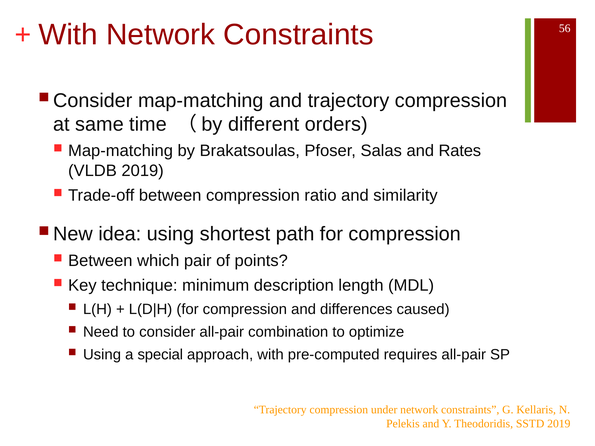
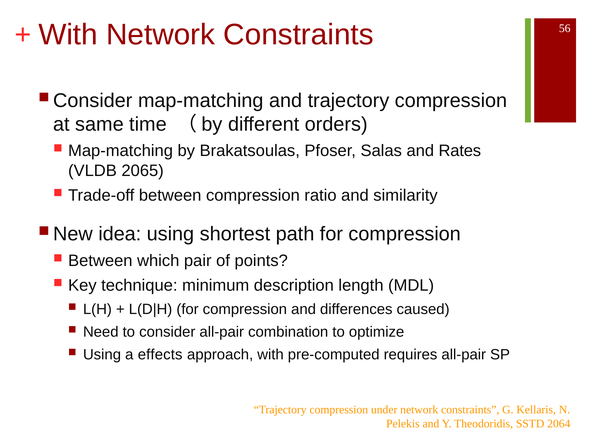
VLDB 2019: 2019 -> 2065
special: special -> effects
SSTD 2019: 2019 -> 2064
